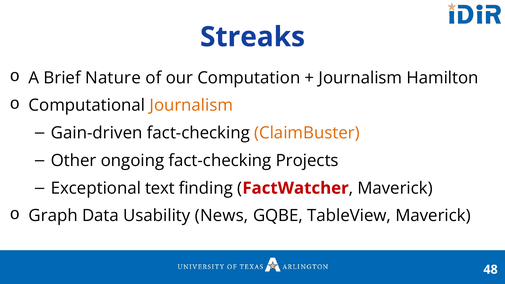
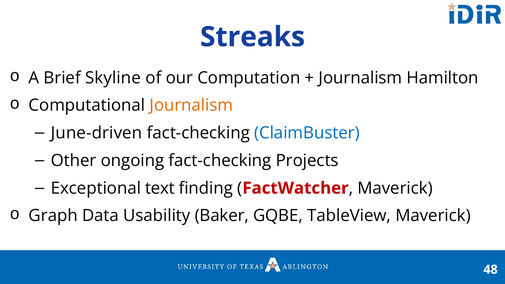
Nature: Nature -> Skyline
Gain-driven: Gain-driven -> June-driven
ClaimBuster colour: orange -> blue
News: News -> Baker
